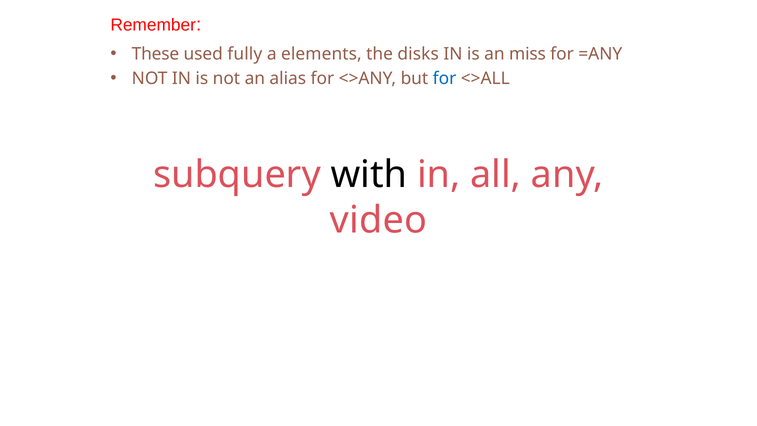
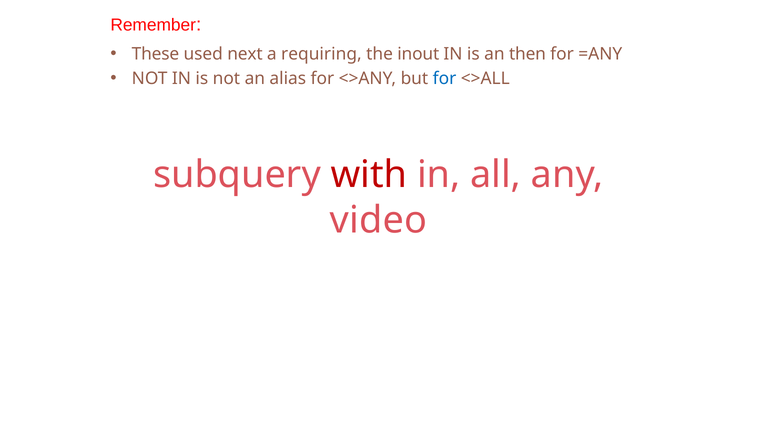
fully: fully -> next
elements: elements -> requiring
disks: disks -> inout
miss: miss -> then
with colour: black -> red
